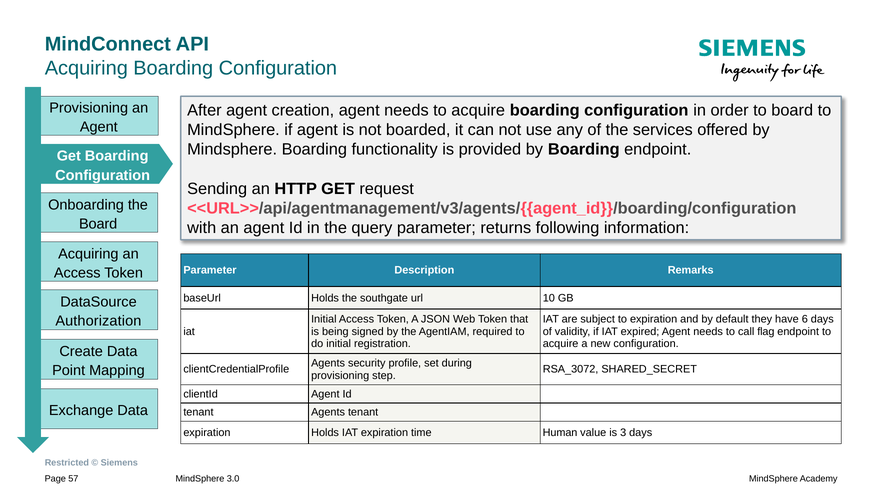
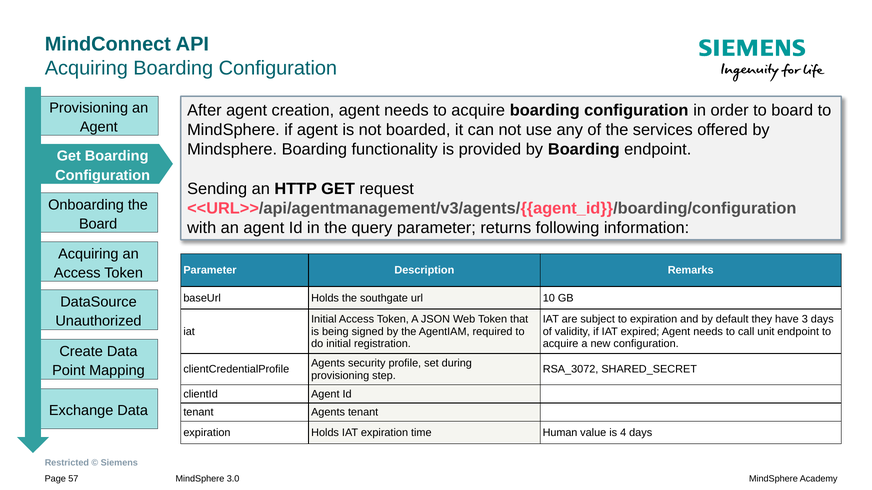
6: 6 -> 3
Authorization: Authorization -> Unauthorized
flag: flag -> unit
3: 3 -> 4
